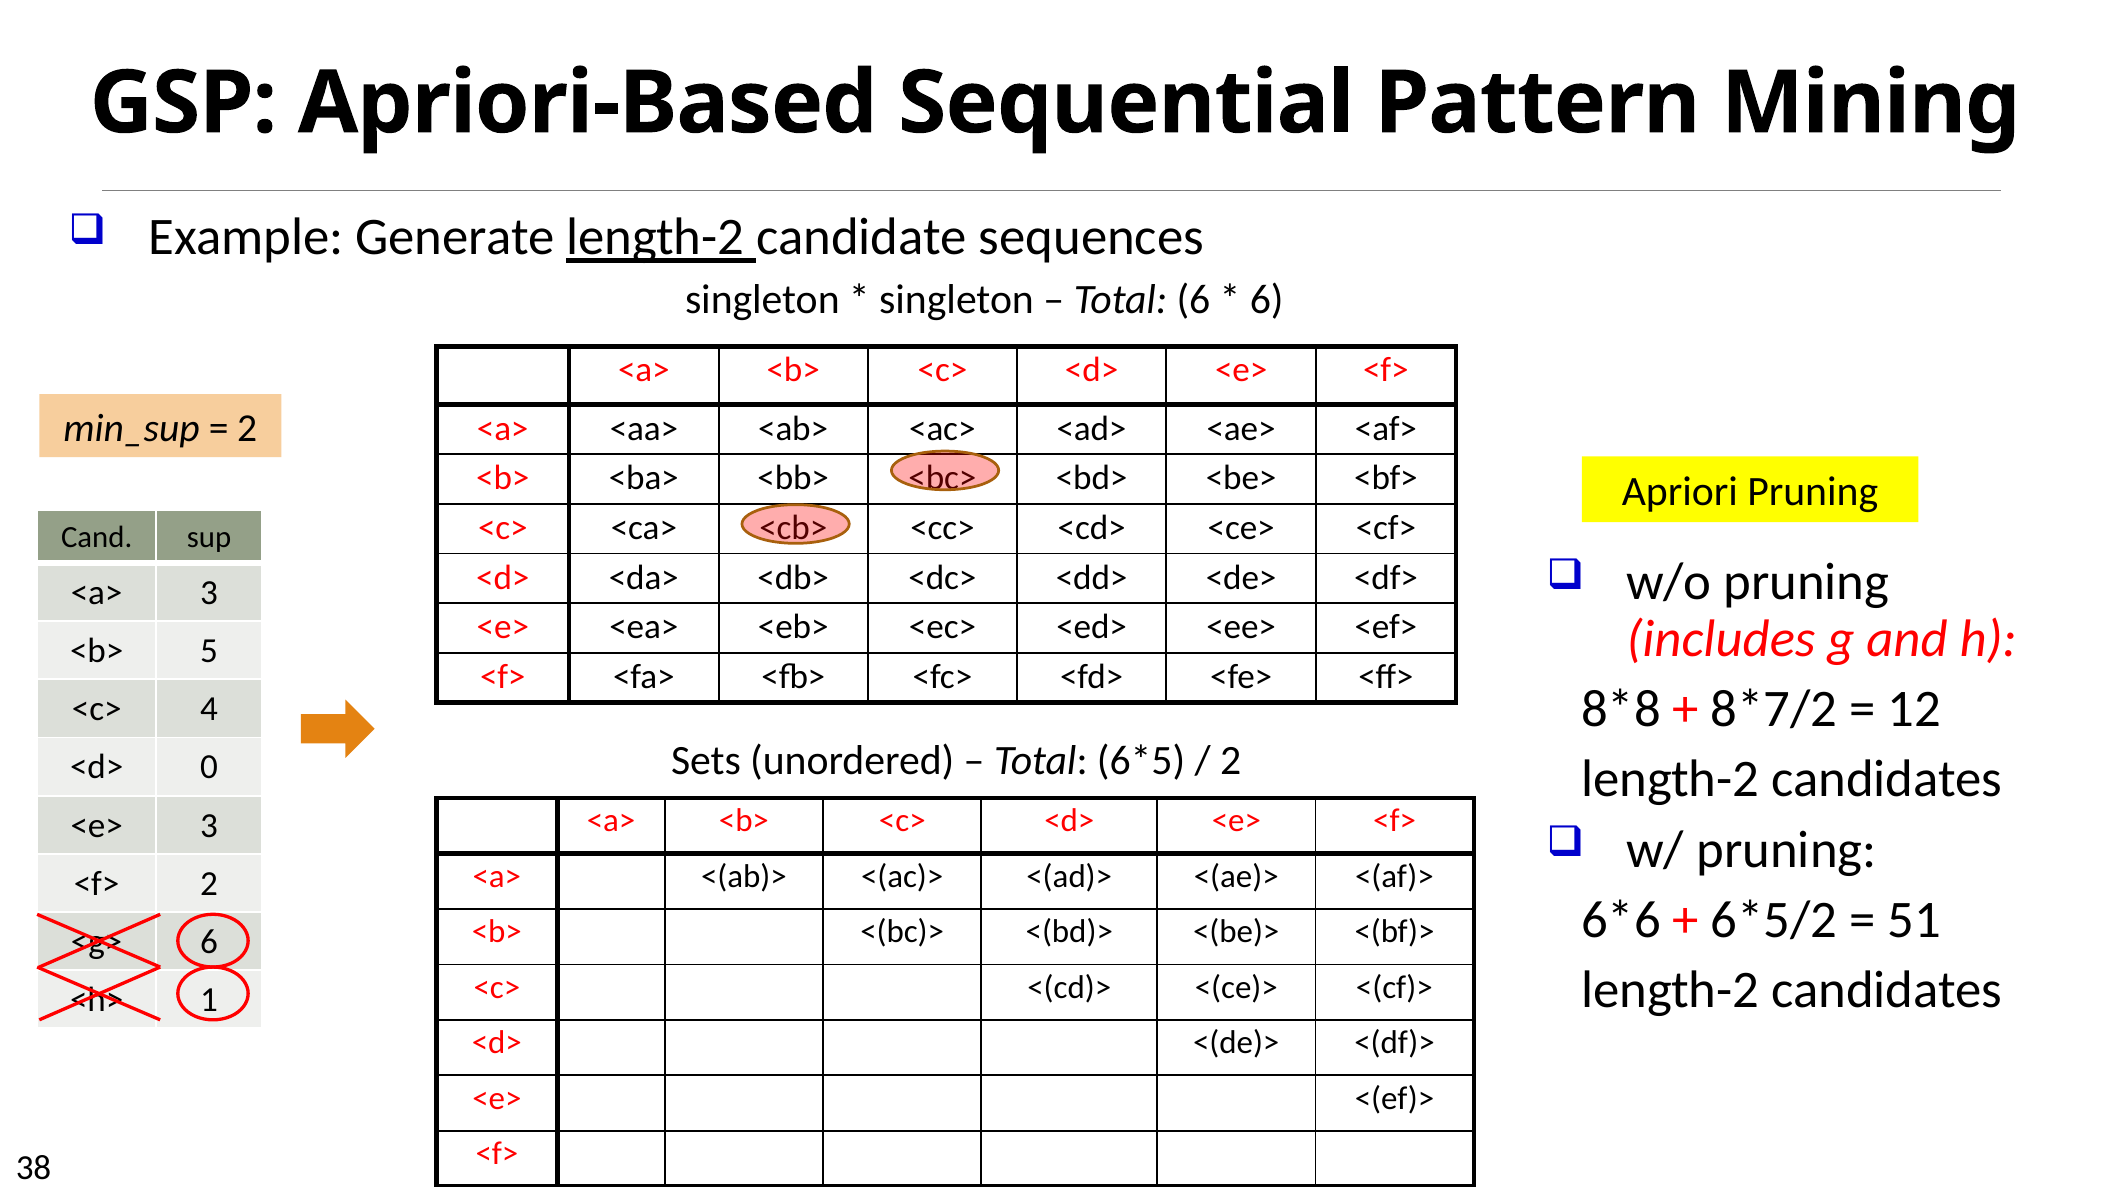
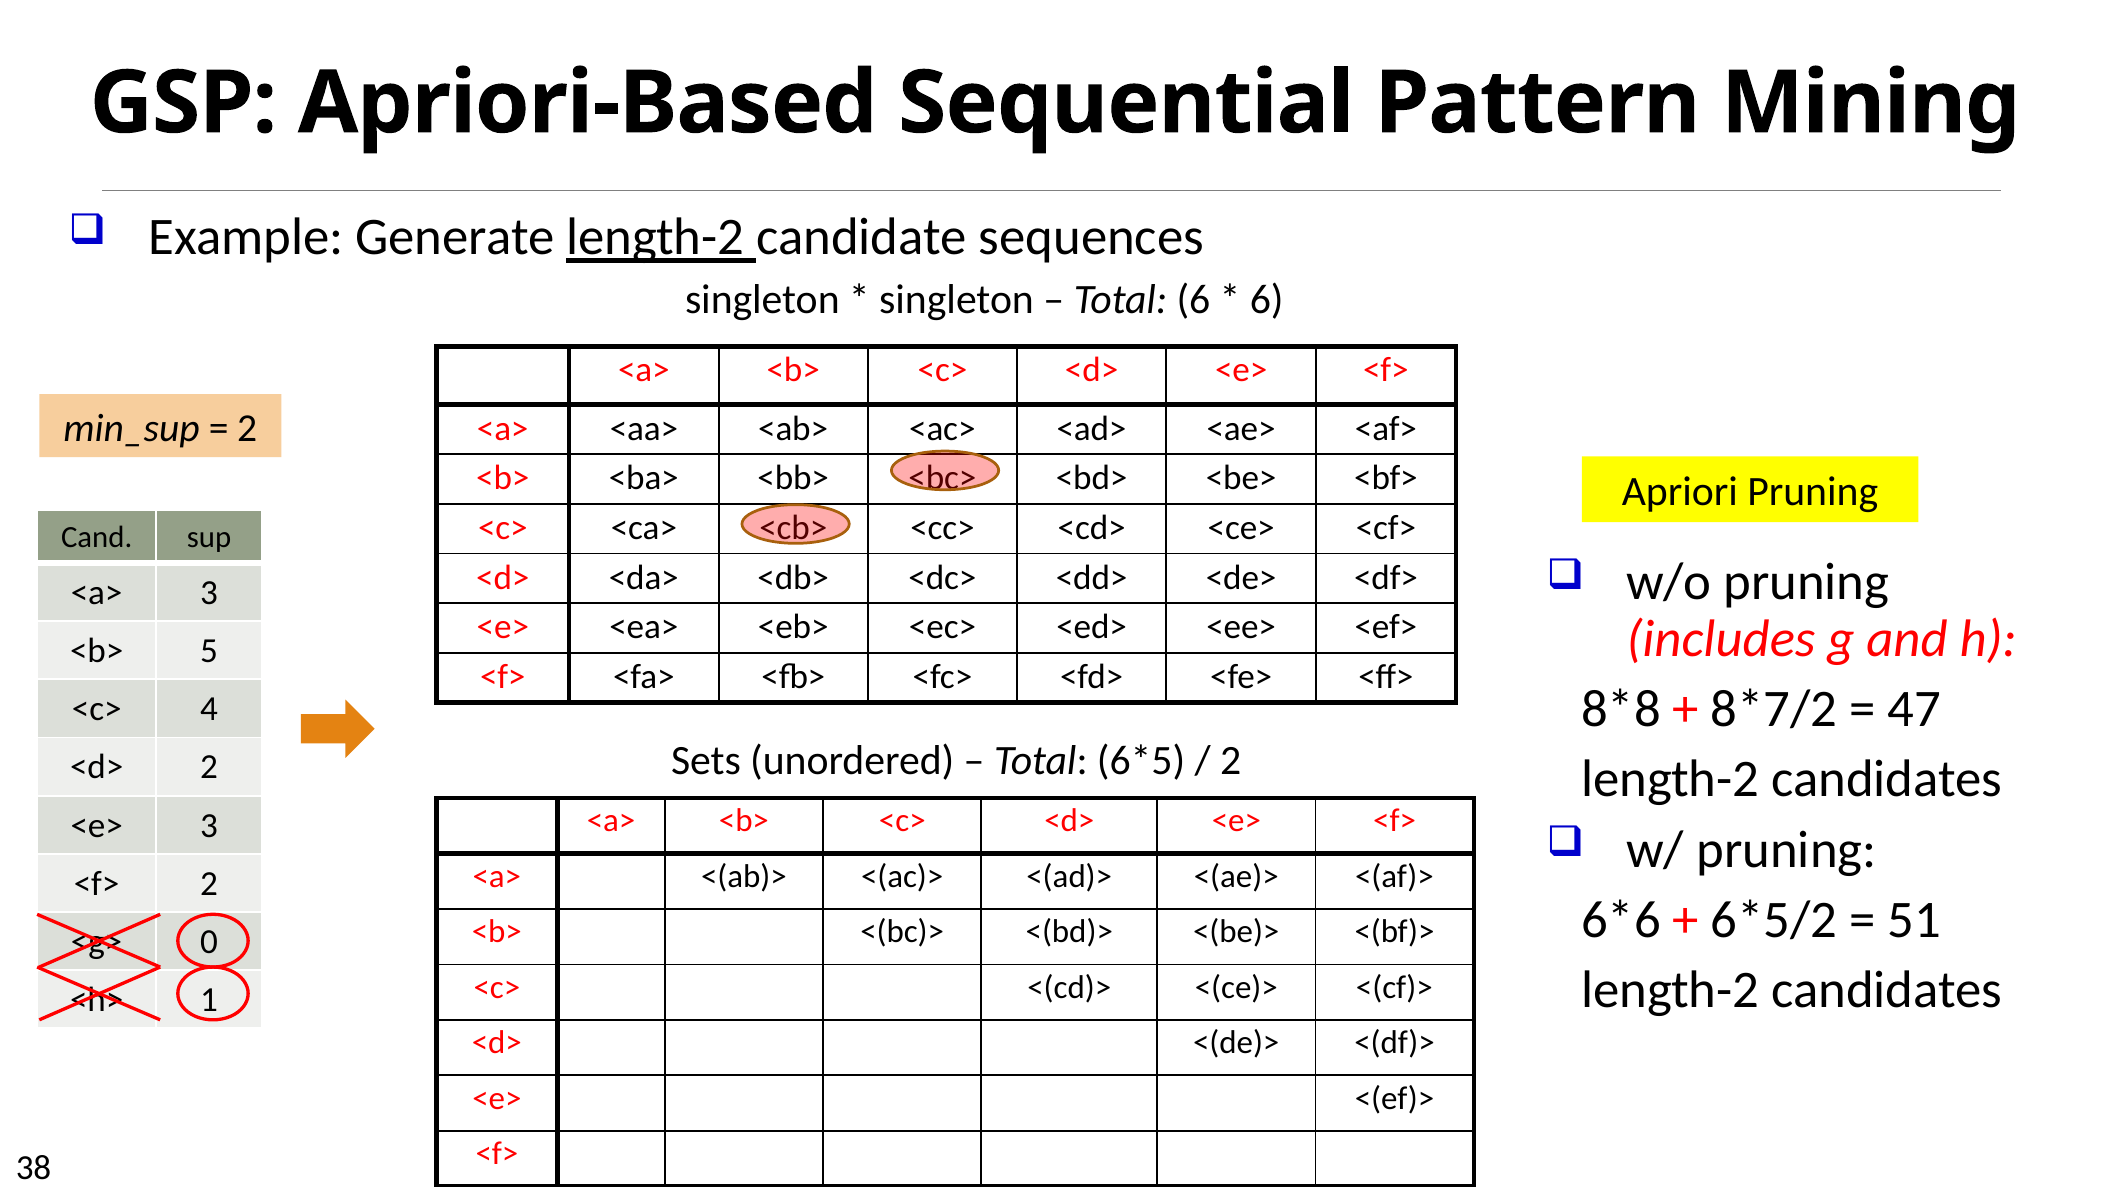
12: 12 -> 47
<d> 0: 0 -> 2
<g> 6: 6 -> 0
